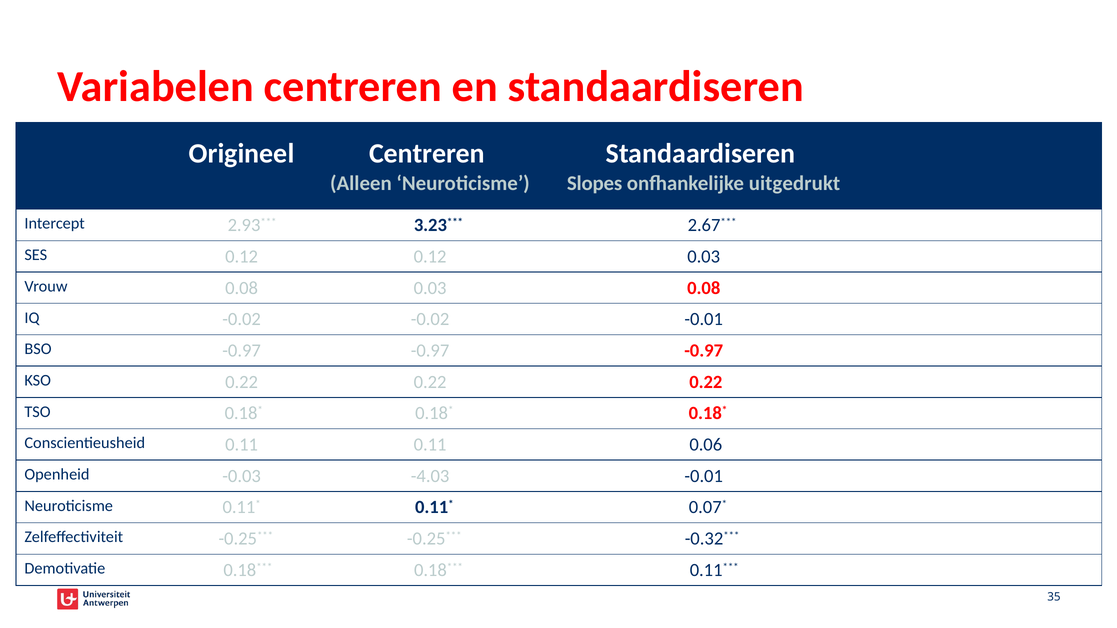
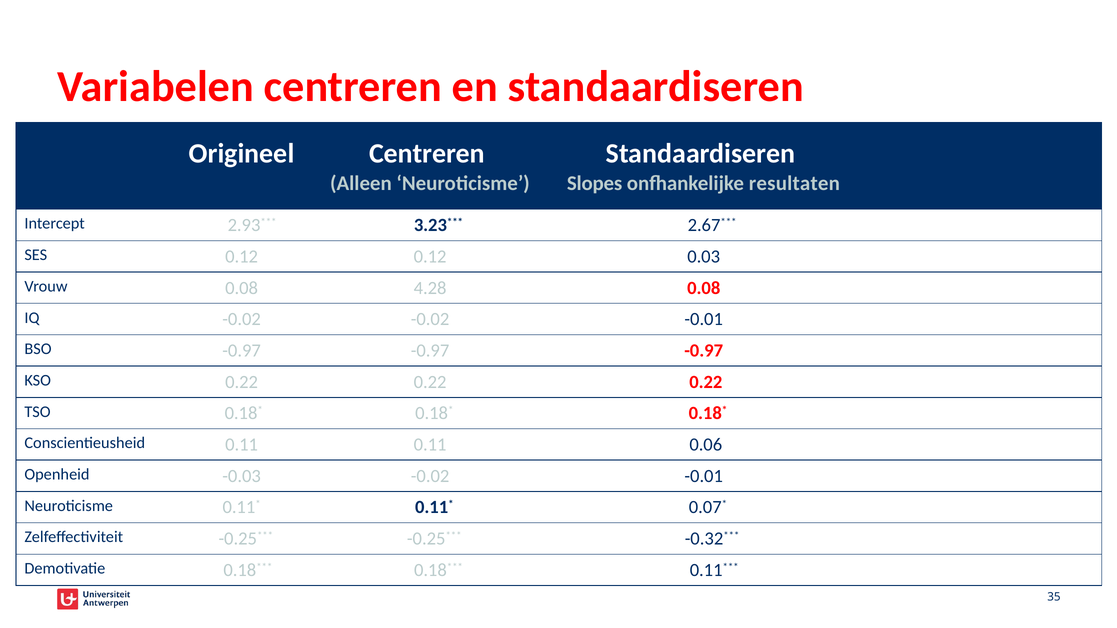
uitgedrukt: uitgedrukt -> resultaten
0.08 0.03: 0.03 -> 4.28
-0.03 -4.03: -4.03 -> -0.02
